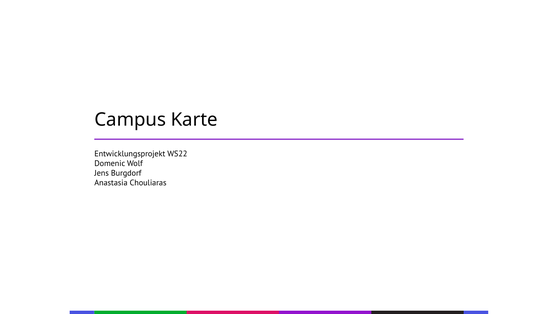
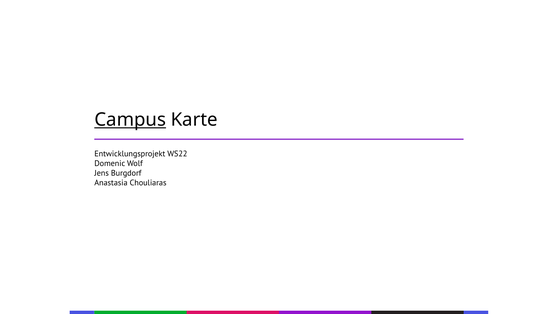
Campus underline: none -> present
